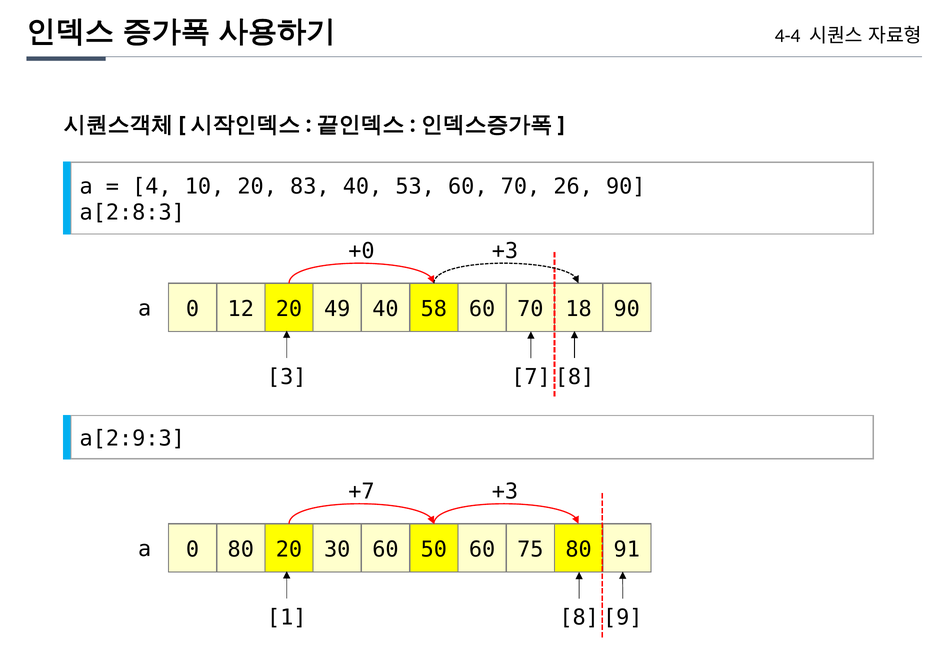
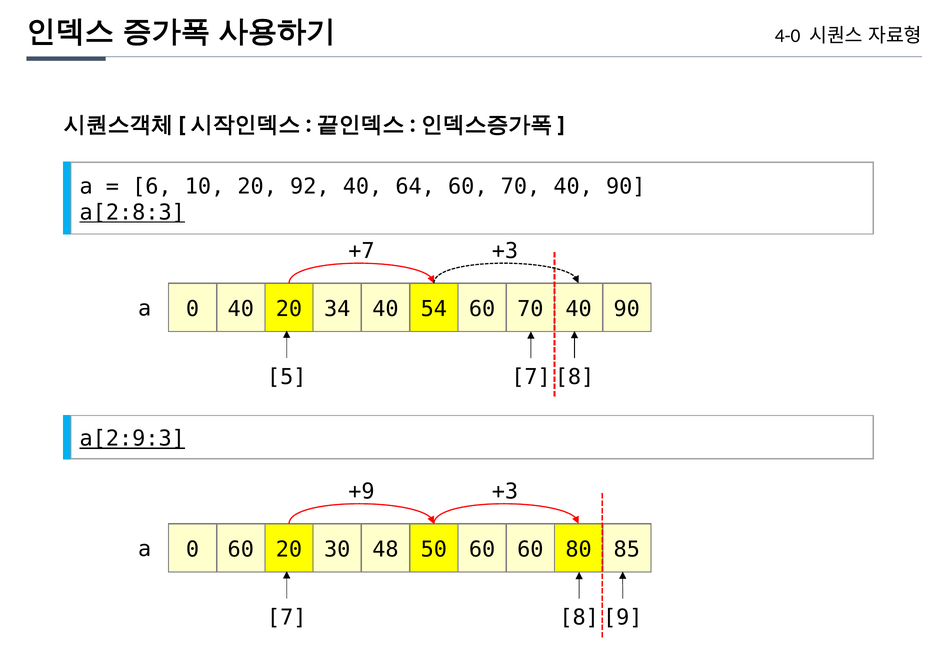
4-4: 4-4 -> 4-0
4: 4 -> 6
83: 83 -> 92
53: 53 -> 64
26 at (573, 187): 26 -> 40
a[2:8:3 underline: none -> present
+0: +0 -> +7
0 12: 12 -> 40
49: 49 -> 34
58: 58 -> 54
18 at (579, 309): 18 -> 40
3: 3 -> 5
a[2:9:3 underline: none -> present
+7: +7 -> +9
0 80: 80 -> 60
30 60: 60 -> 48
60 75: 75 -> 60
91: 91 -> 85
1: 1 -> 7
